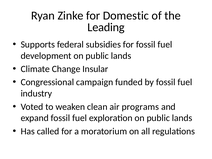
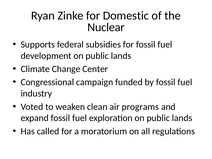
Leading: Leading -> Nuclear
Insular: Insular -> Center
